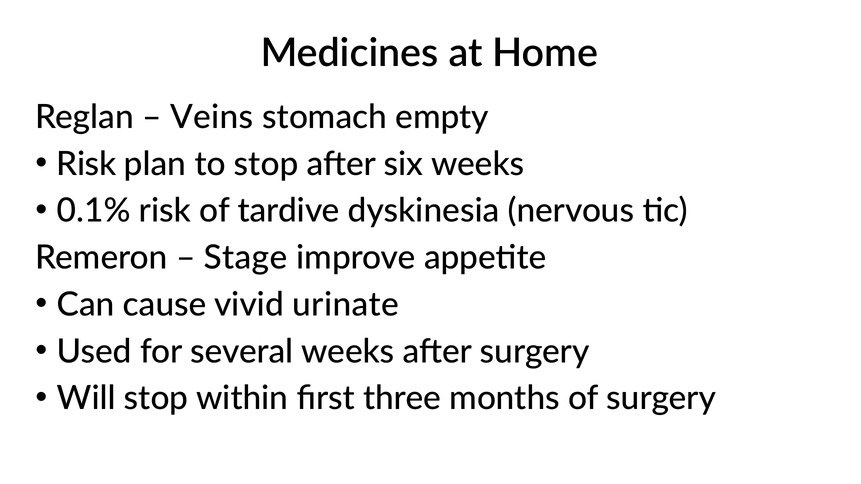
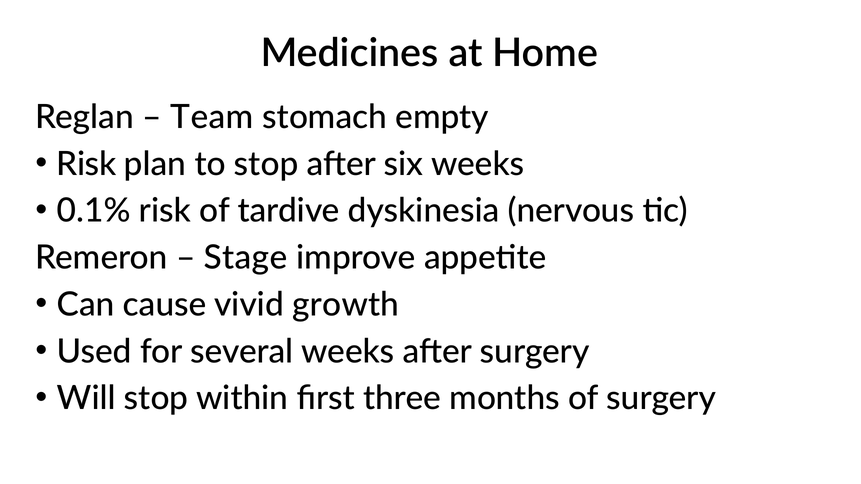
Veins: Veins -> Team
urinate: urinate -> growth
